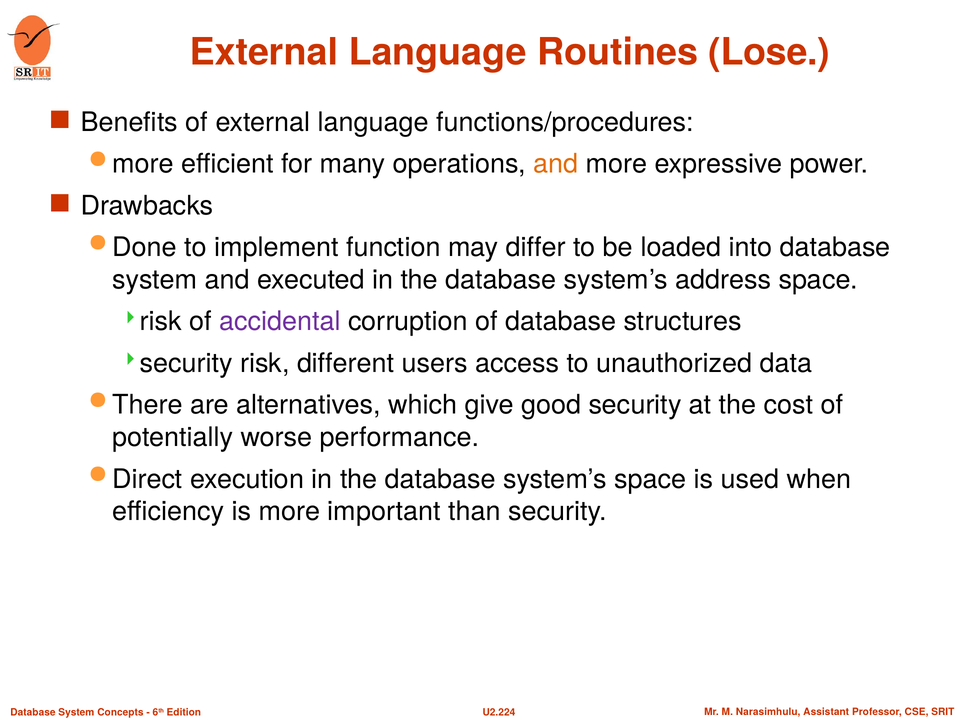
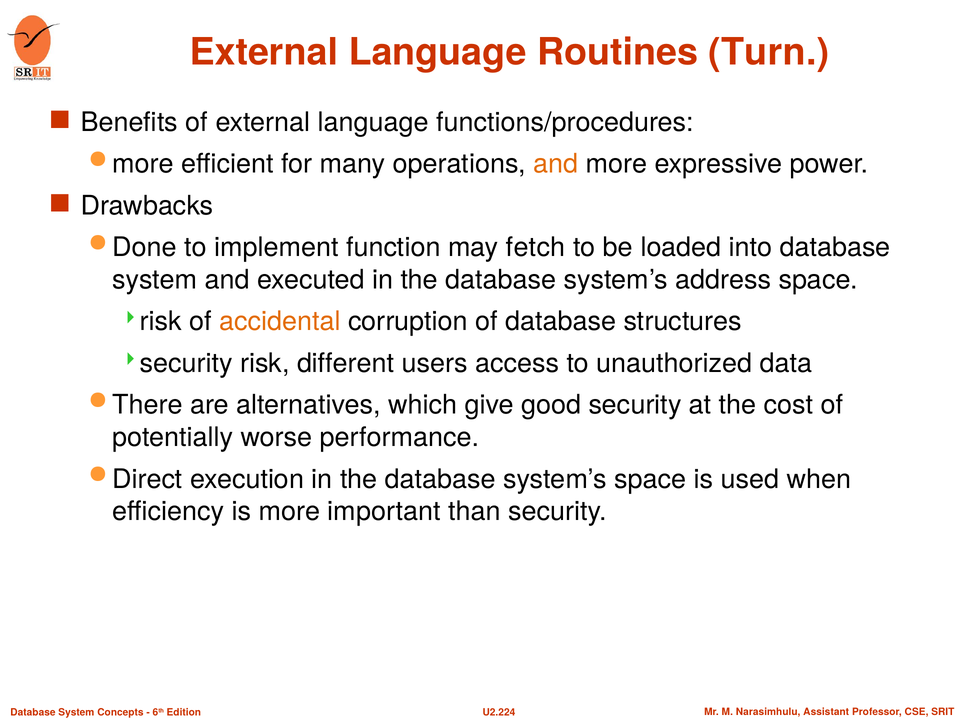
Lose: Lose -> Turn
differ: differ -> fetch
accidental colour: purple -> orange
